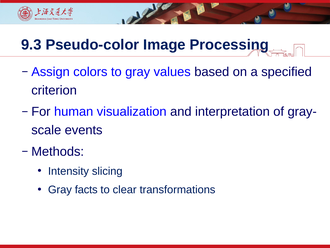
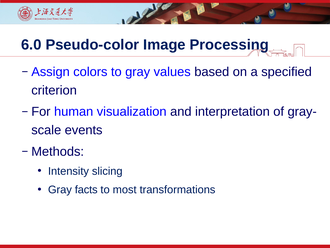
9.3: 9.3 -> 6.0
clear: clear -> most
